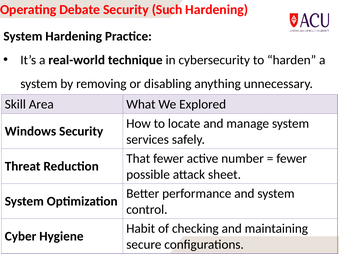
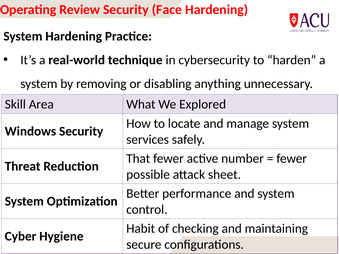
Debate: Debate -> Review
Such: Such -> Face
